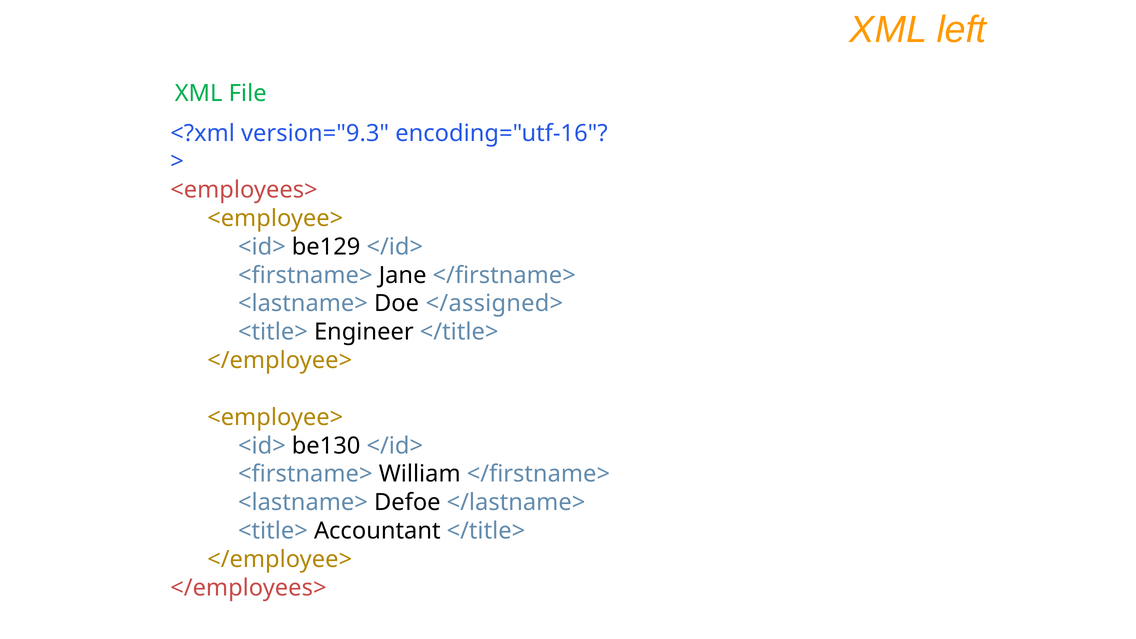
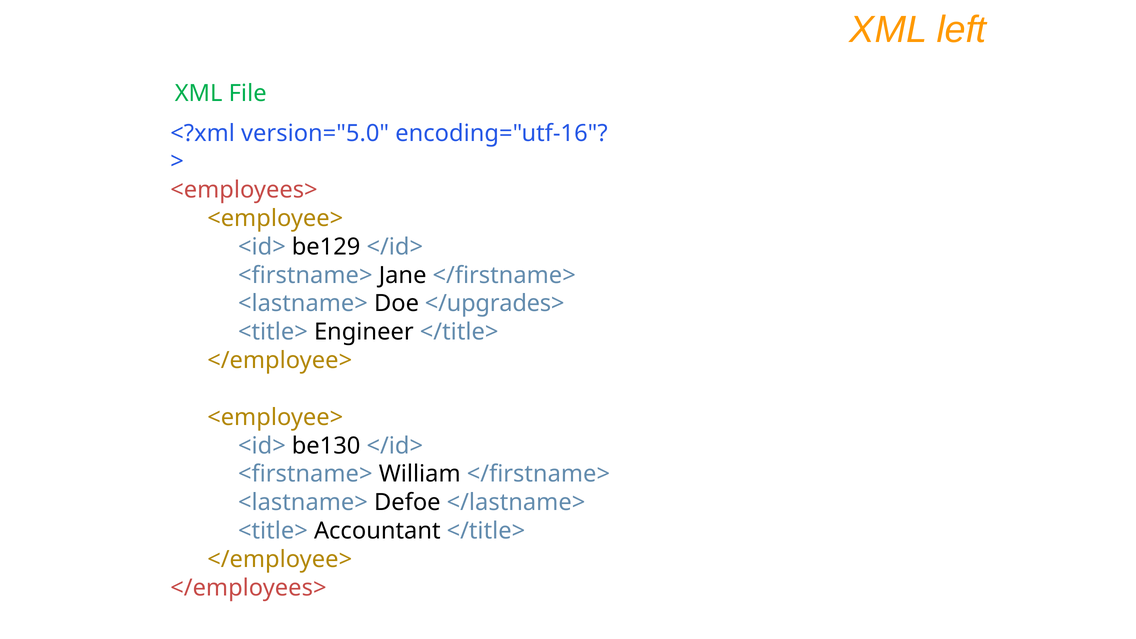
version="9.3: version="9.3 -> version="5.0
</assigned>: </assigned> -> </upgrades>
